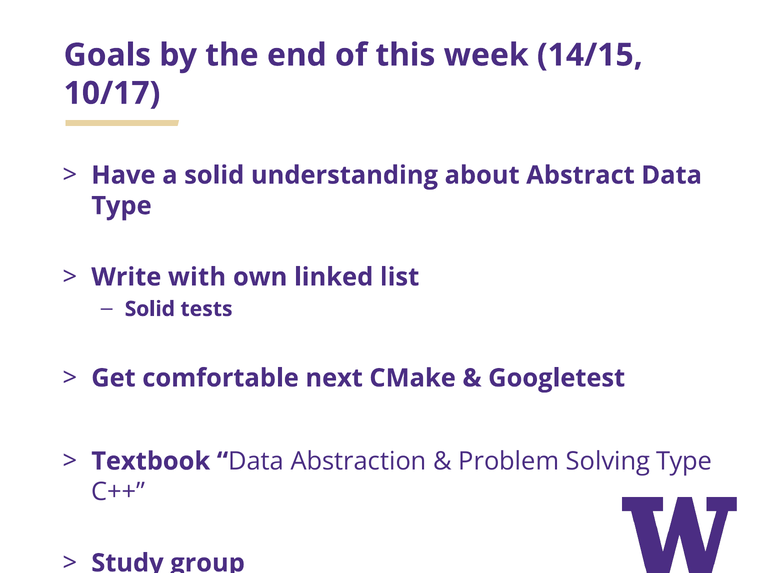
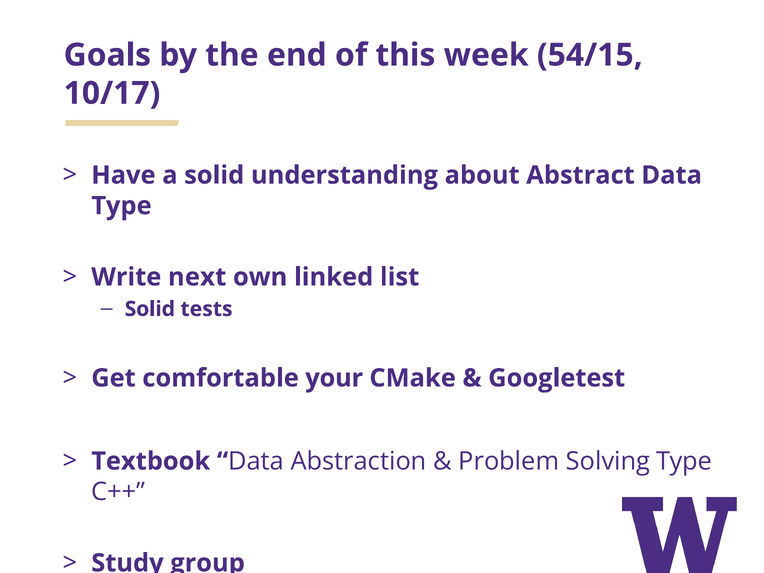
14/15: 14/15 -> 54/15
with: with -> next
next: next -> your
